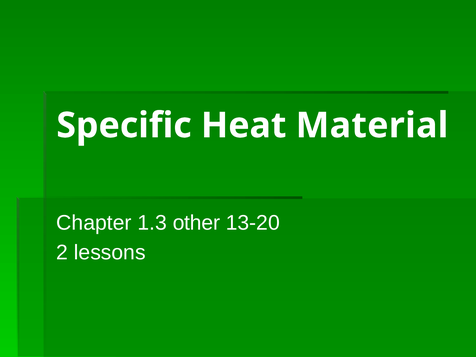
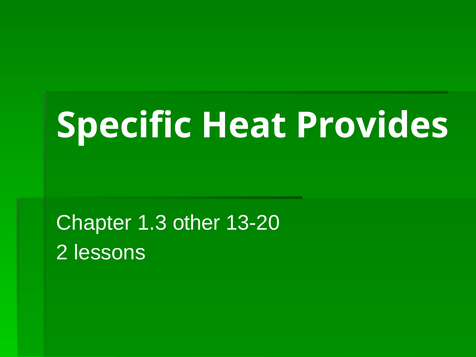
Material: Material -> Provides
